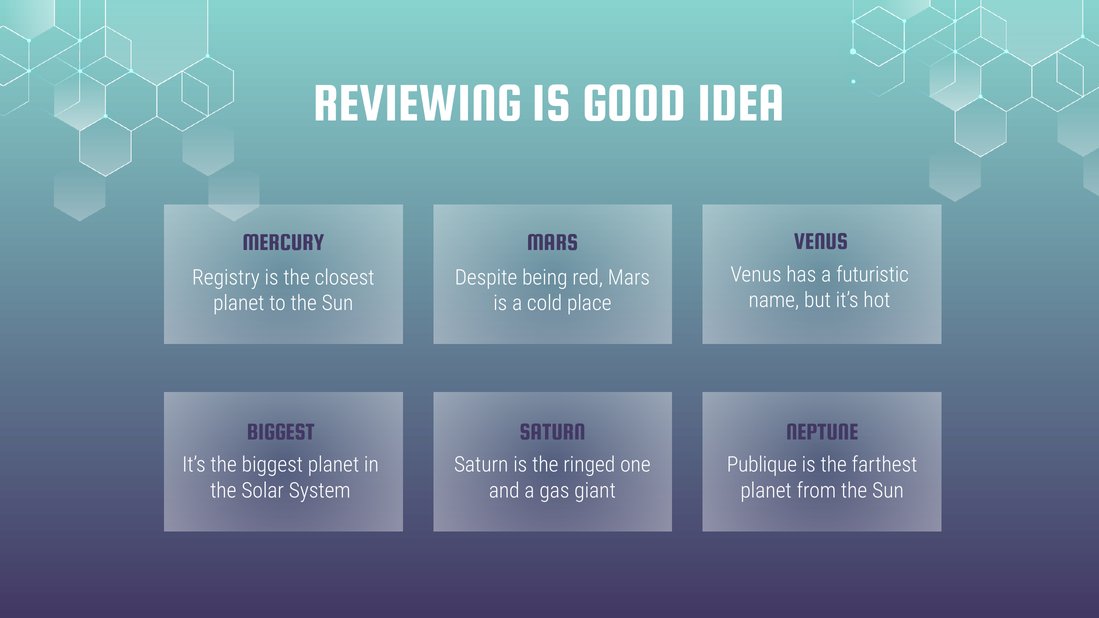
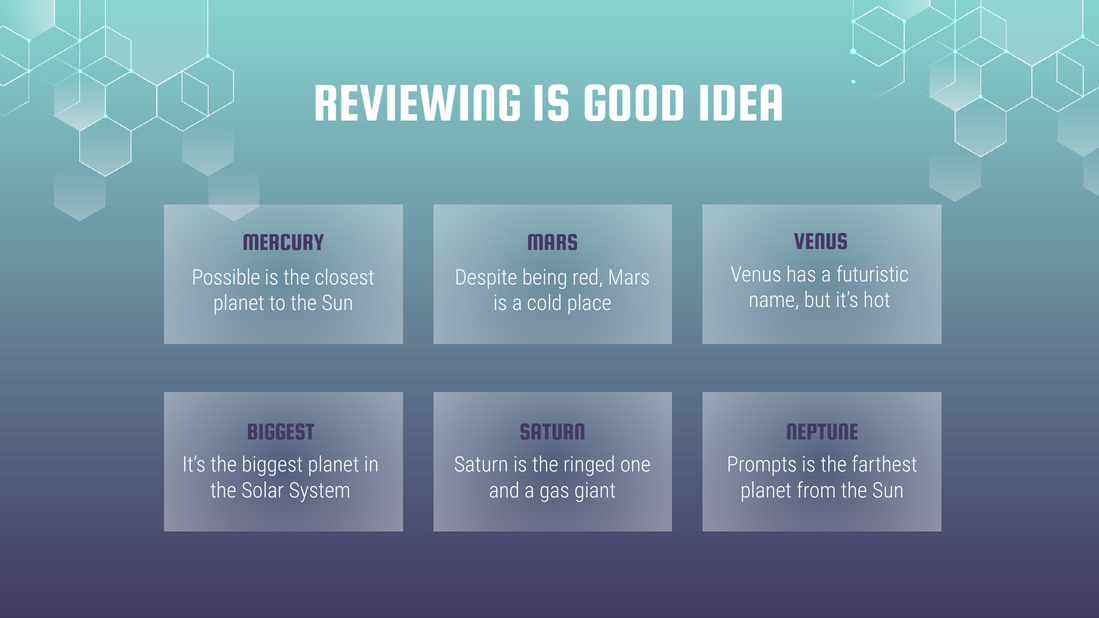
Registry: Registry -> Possible
Publique: Publique -> Prompts
